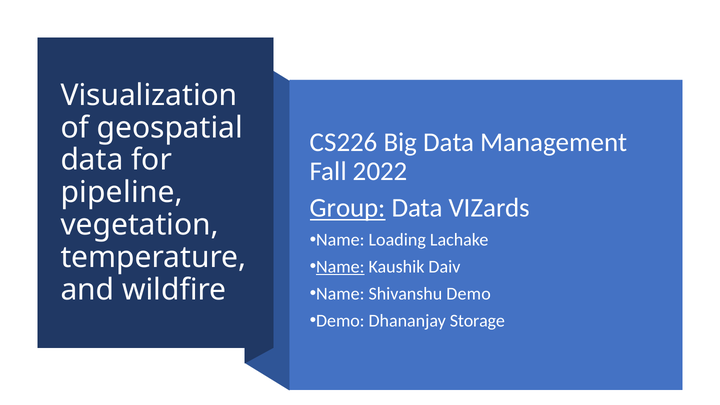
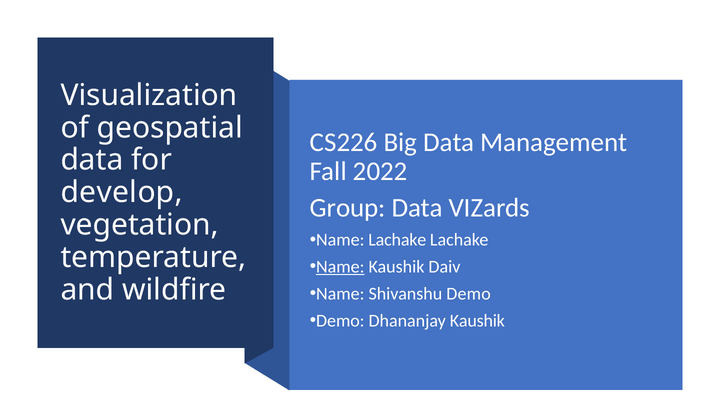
pipeline: pipeline -> develop
Group underline: present -> none
Name Loading: Loading -> Lachake
Dhananjay Storage: Storage -> Kaushik
